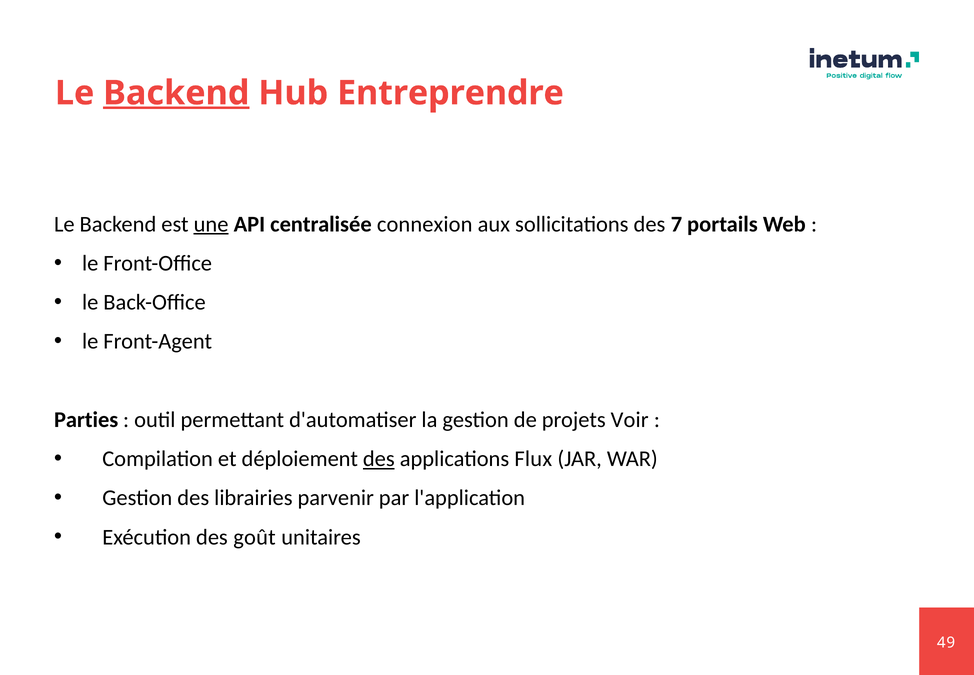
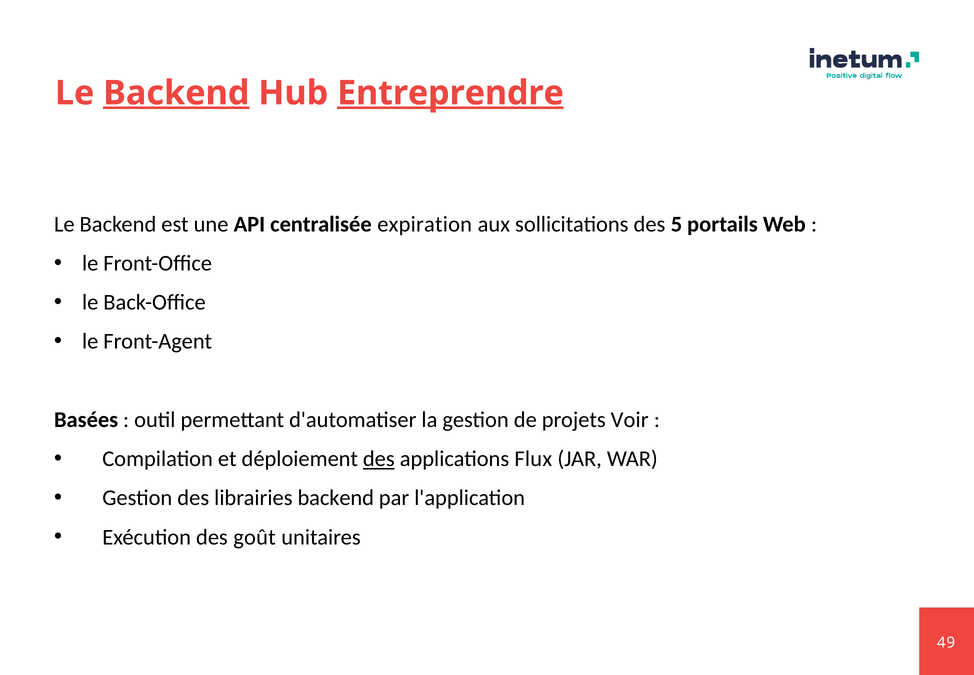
Entreprendre underline: none -> present
une underline: present -> none
connexion: connexion -> expiration
7: 7 -> 5
Parties: Parties -> Basées
librairies parvenir: parvenir -> backend
